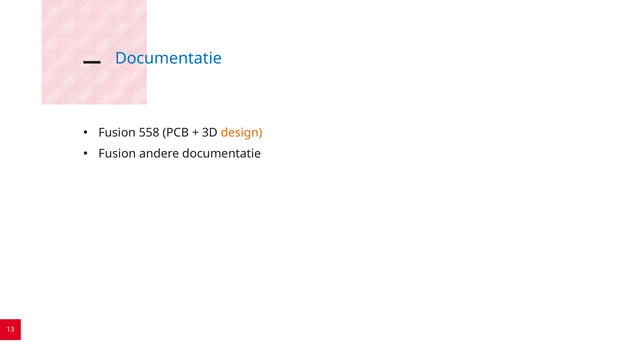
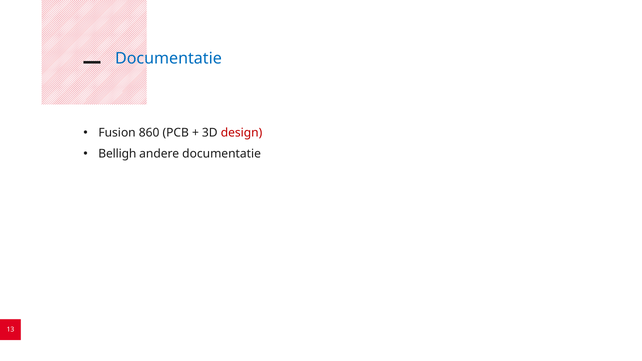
558: 558 -> 860
design colour: orange -> red
Fusion at (117, 154): Fusion -> Belligh
